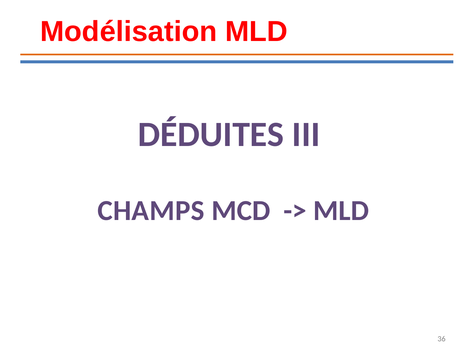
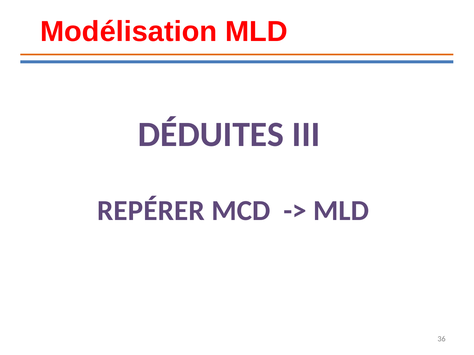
CHAMPS: CHAMPS -> REPÉRER
